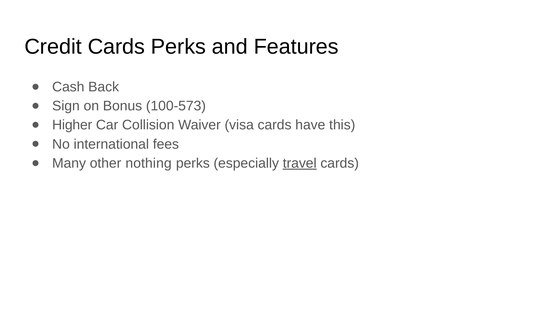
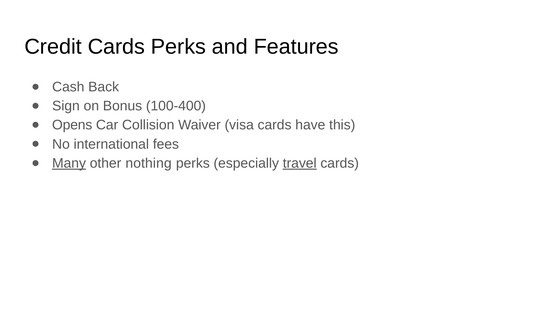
100-573: 100-573 -> 100-400
Higher: Higher -> Opens
Many underline: none -> present
